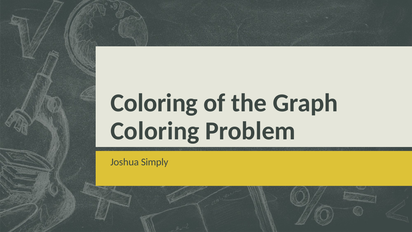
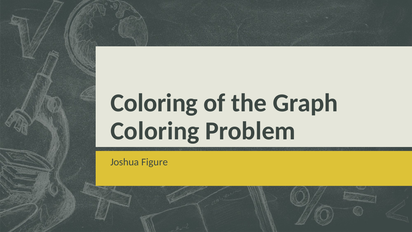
Simply: Simply -> Figure
